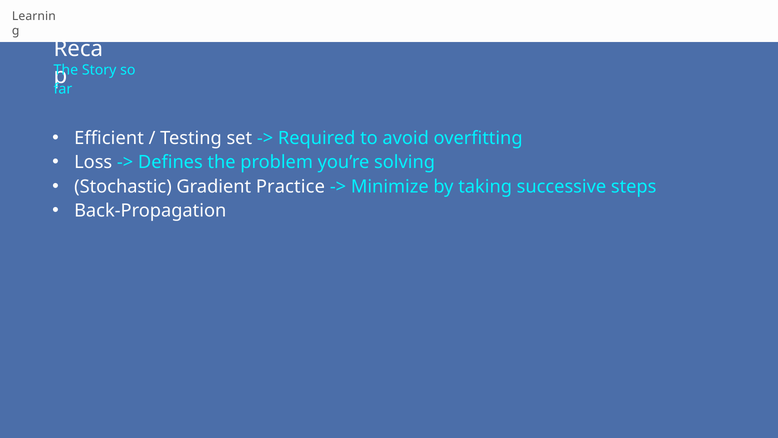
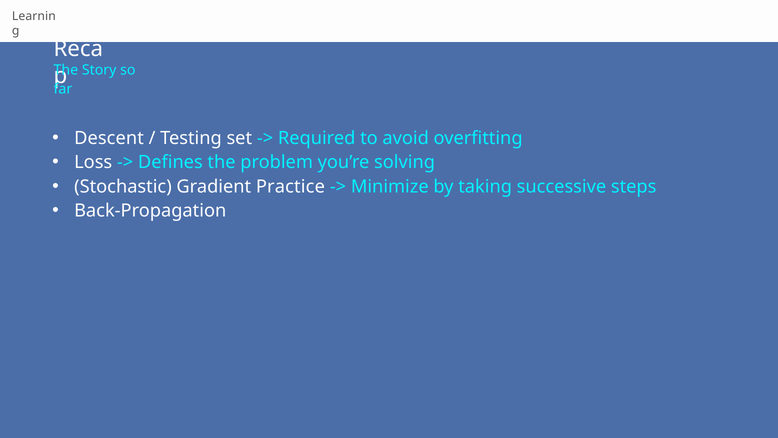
Efficient: Efficient -> Descent
